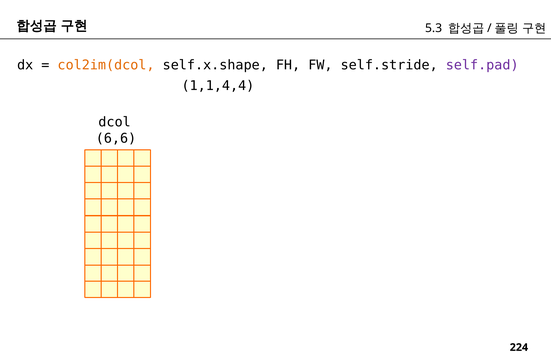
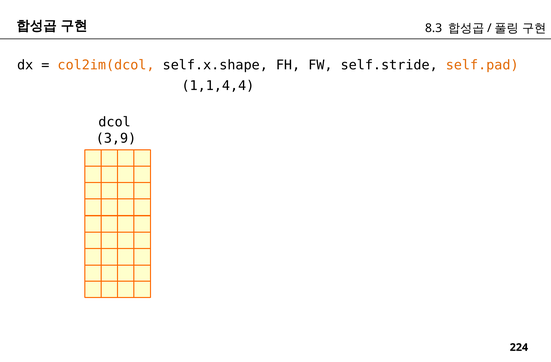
5.3: 5.3 -> 8.3
self.pad colour: purple -> orange
6,6: 6,6 -> 3,9
